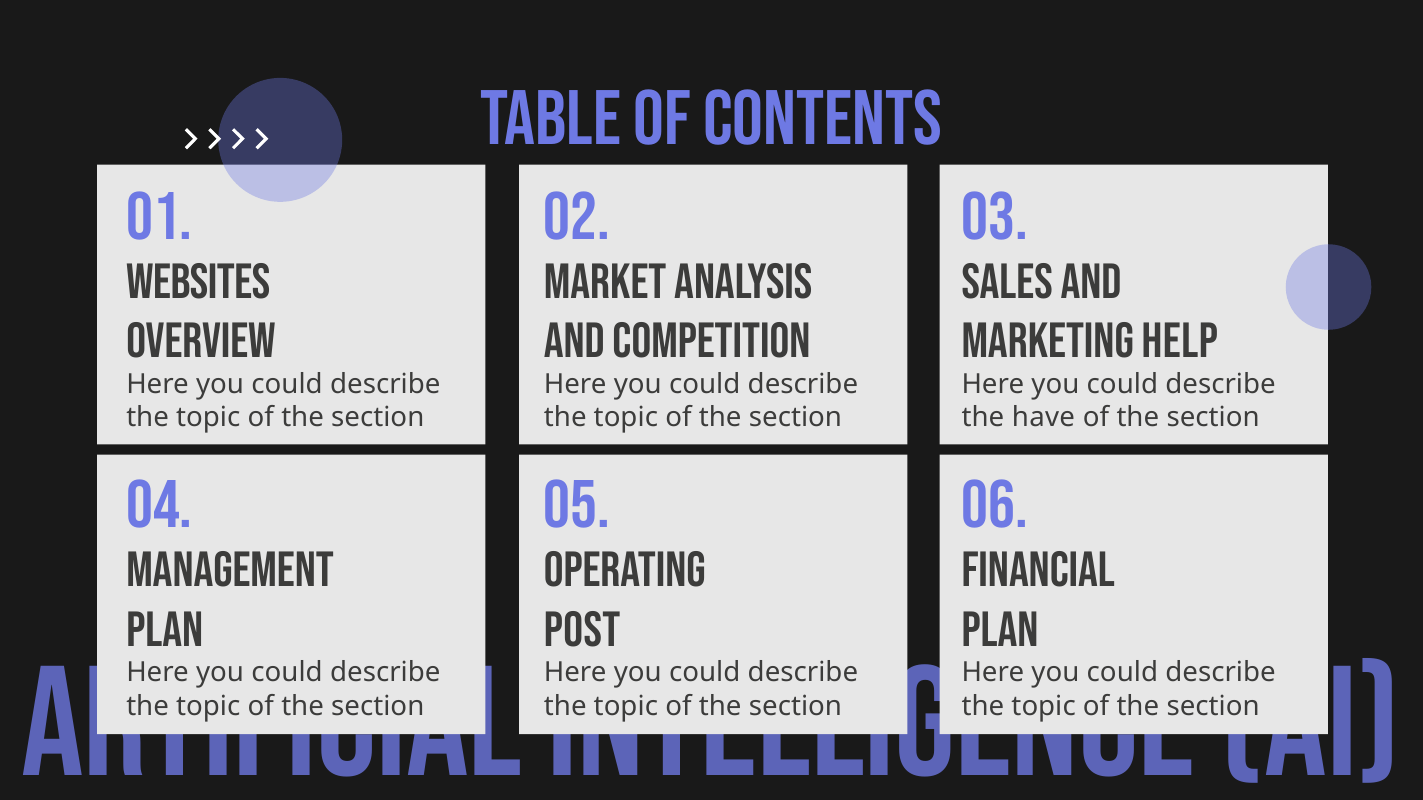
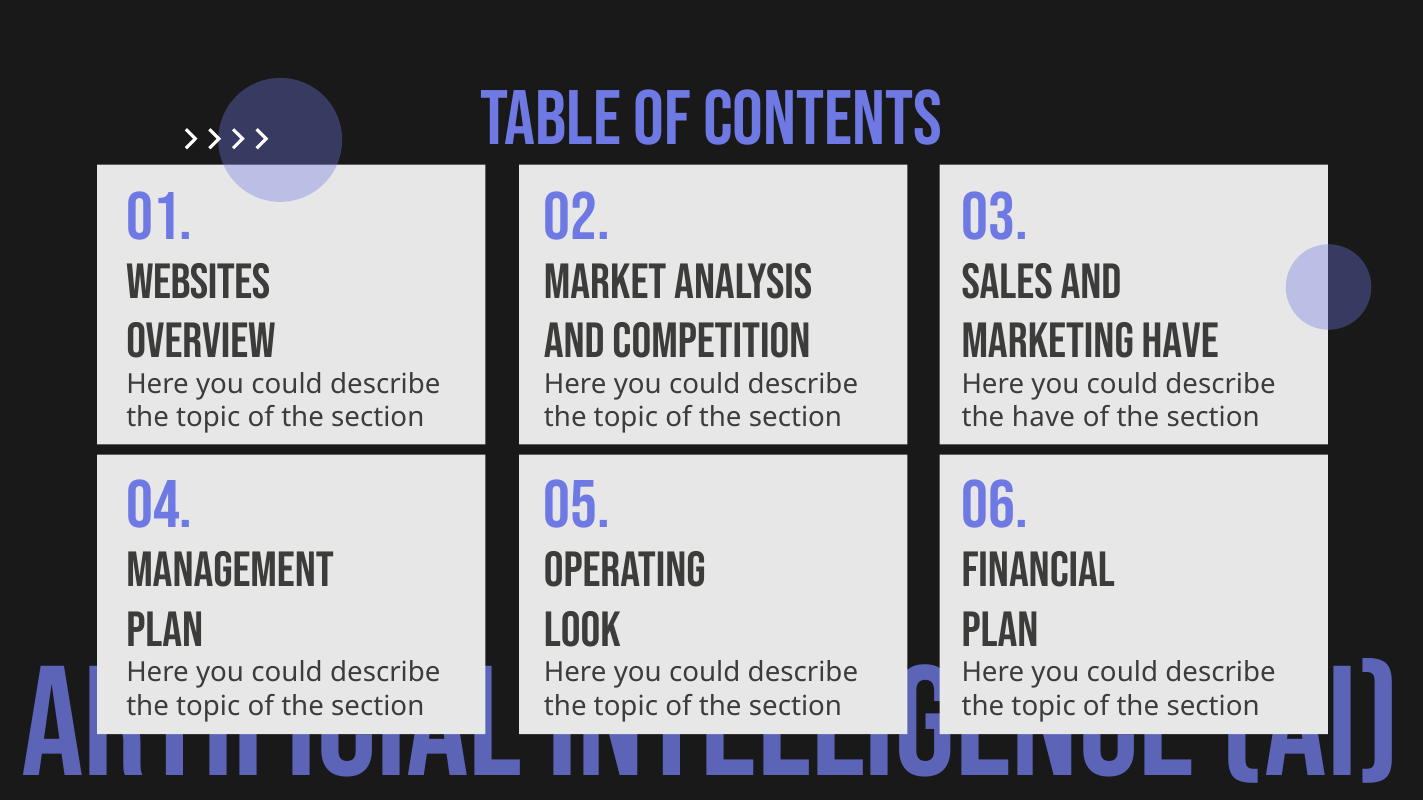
Marketing Help: Help -> Have
Post: Post -> Look
